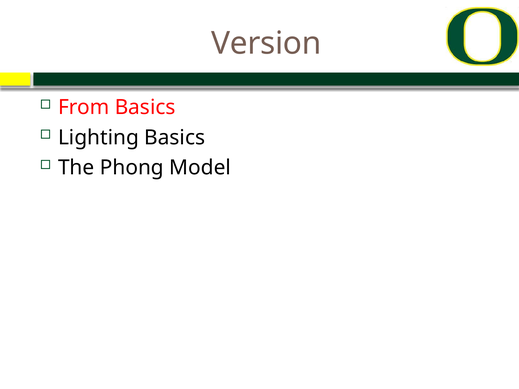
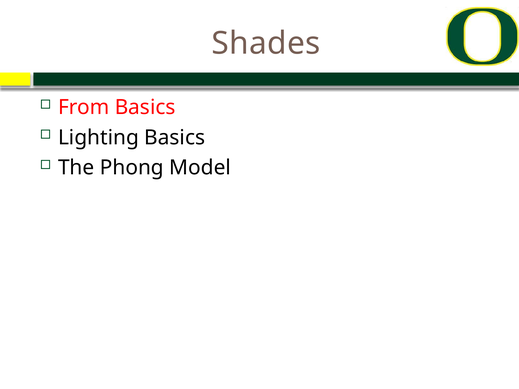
Version: Version -> Shades
